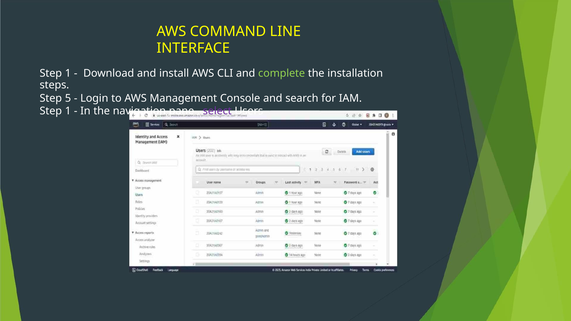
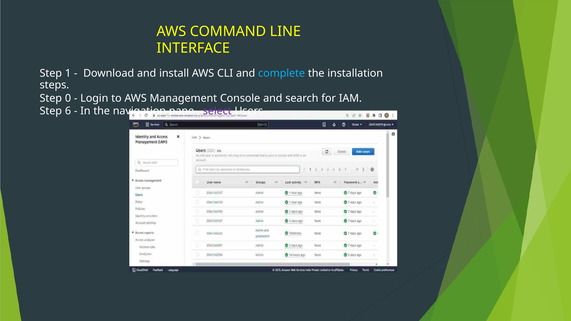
complete colour: light green -> light blue
5: 5 -> 0
1 at (68, 111): 1 -> 6
